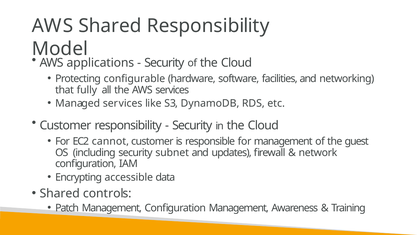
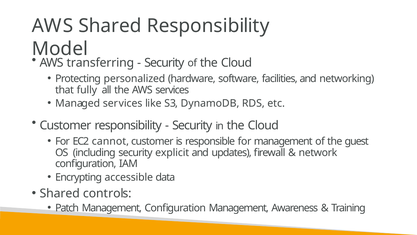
applications: applications -> transferring
configurable: configurable -> personalized
subnet: subnet -> explicit
